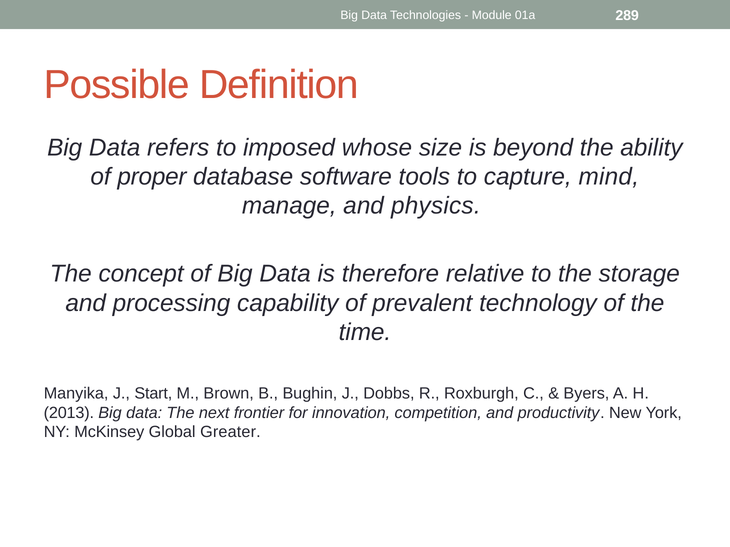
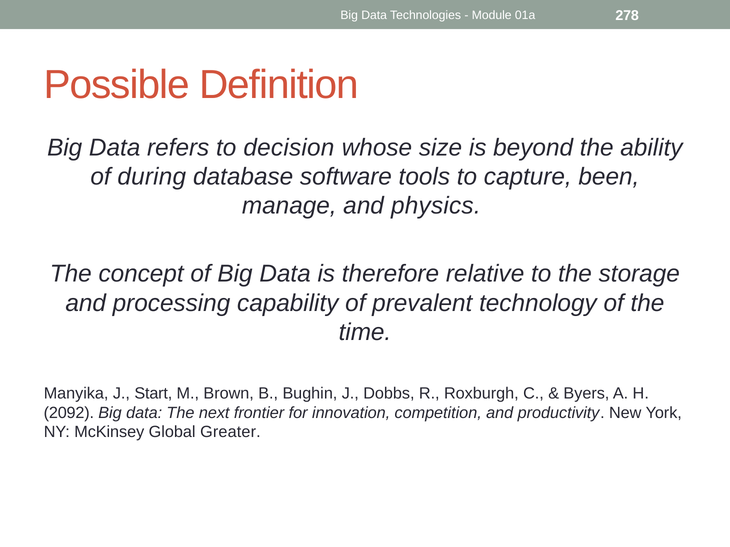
289: 289 -> 278
imposed: imposed -> decision
proper: proper -> during
mind: mind -> been
2013: 2013 -> 2092
